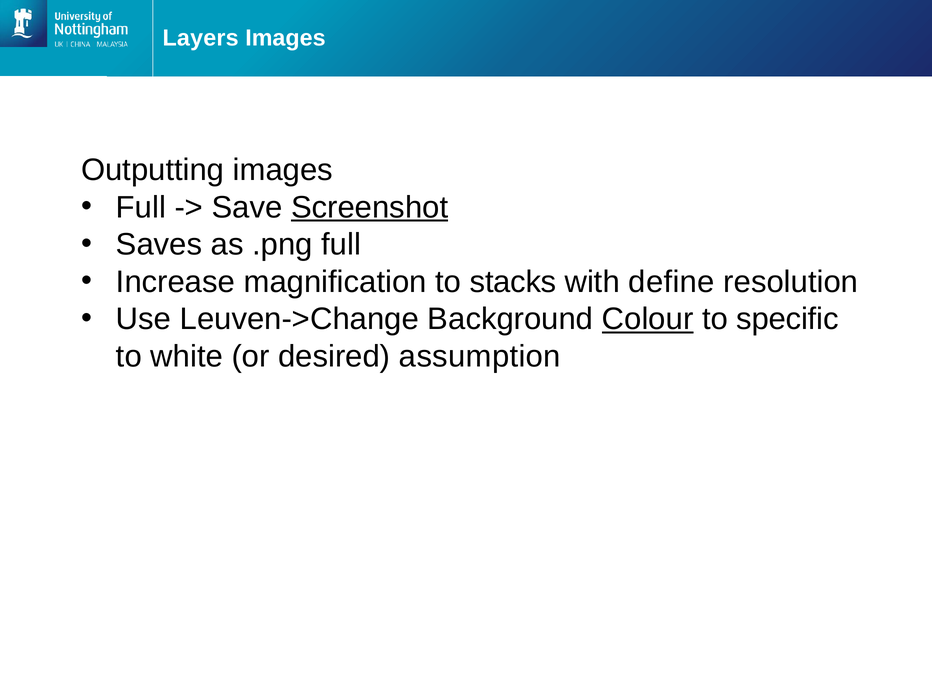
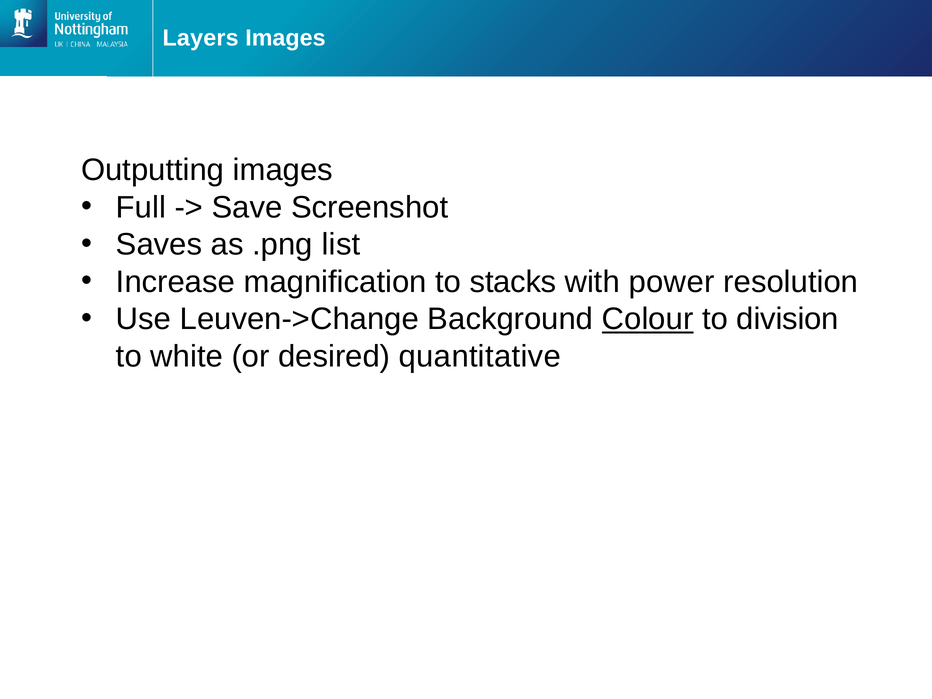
Screenshot underline: present -> none
.png full: full -> list
define: define -> power
specific: specific -> division
assumption: assumption -> quantitative
